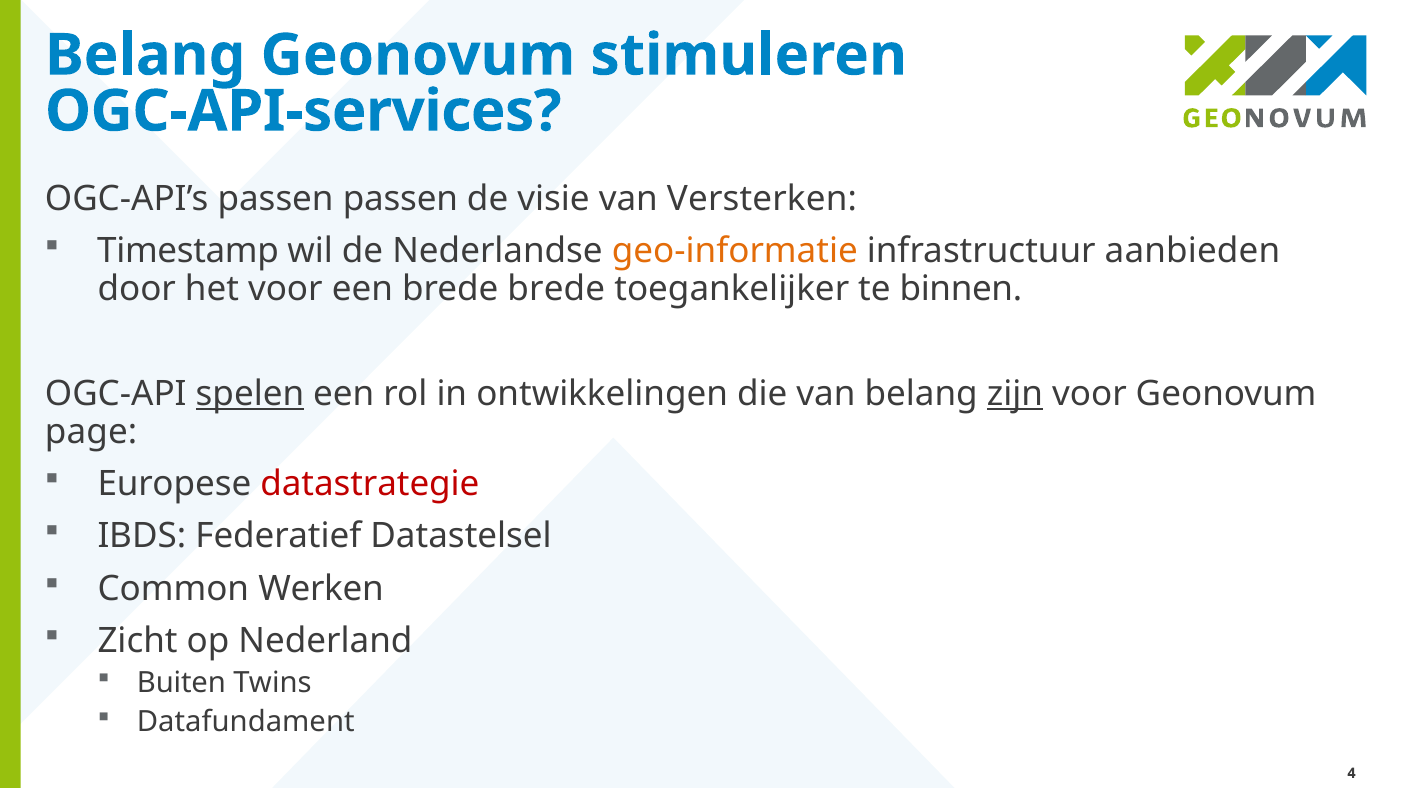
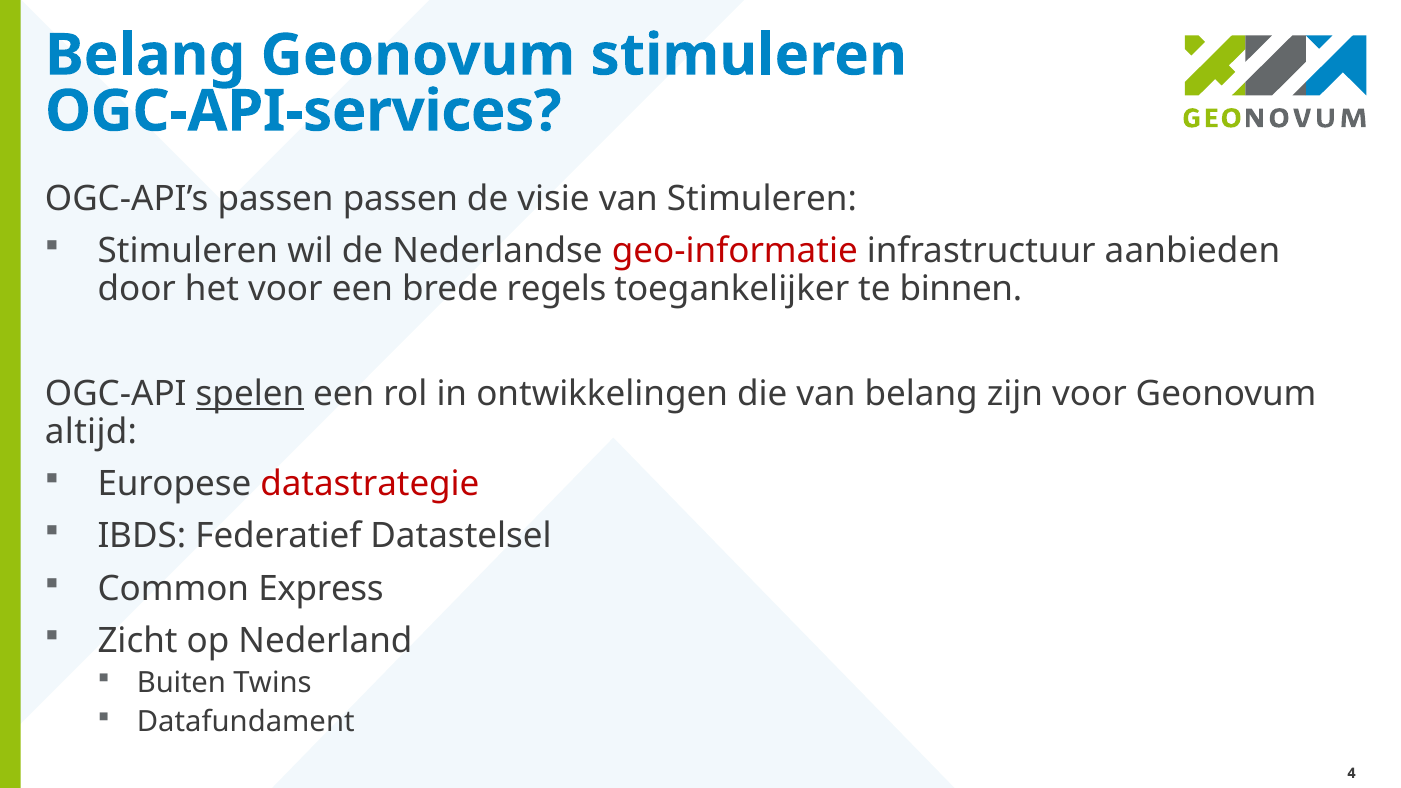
van Versterken: Versterken -> Stimuleren
Timestamp at (188, 251): Timestamp -> Stimuleren
geo-informatie colour: orange -> red
brede brede: brede -> regels
zijn underline: present -> none
page: page -> altijd
Werken: Werken -> Express
